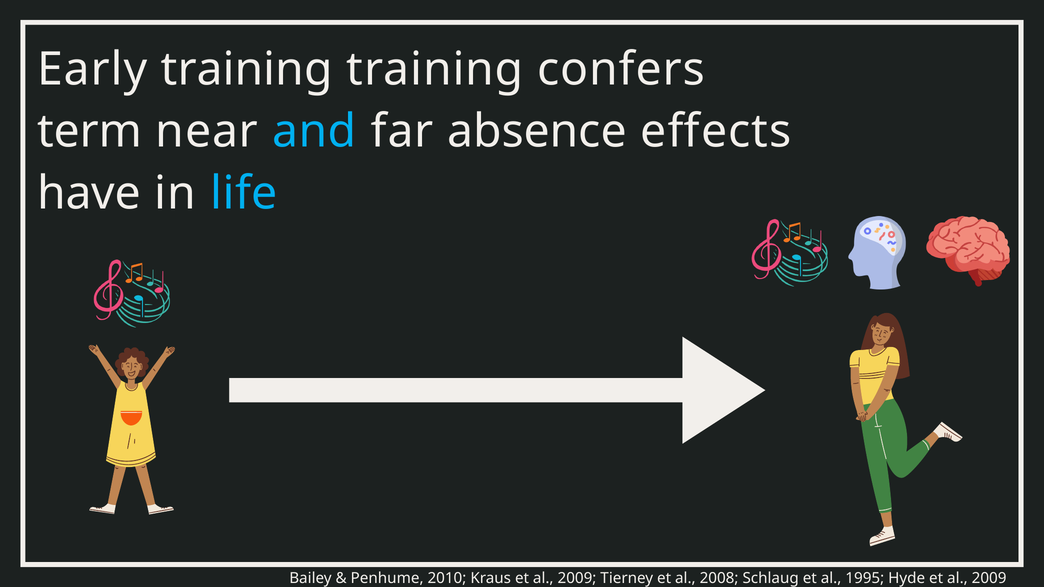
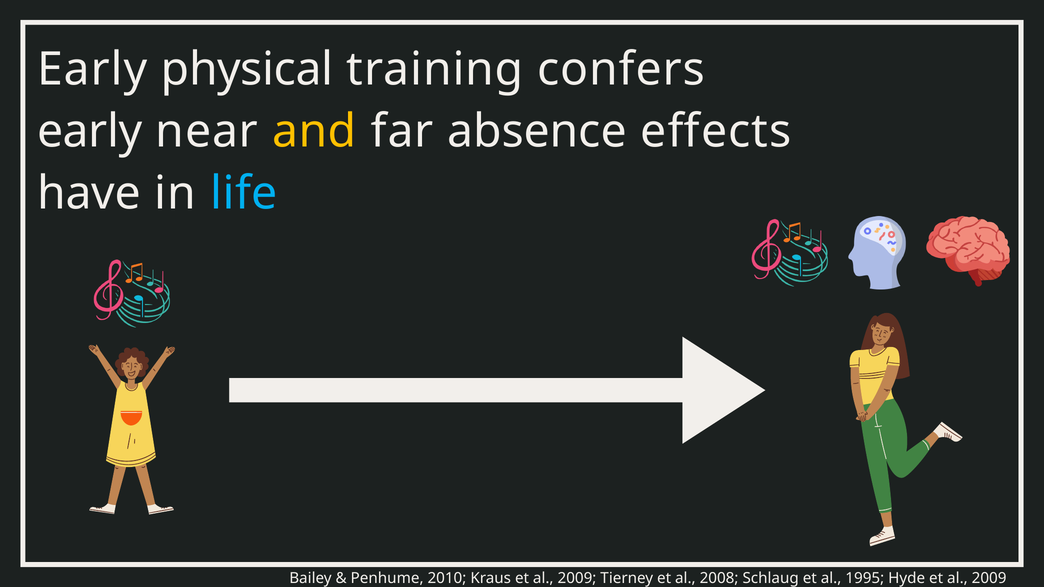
Early training: training -> physical
term at (89, 132): term -> early
and colour: light blue -> yellow
